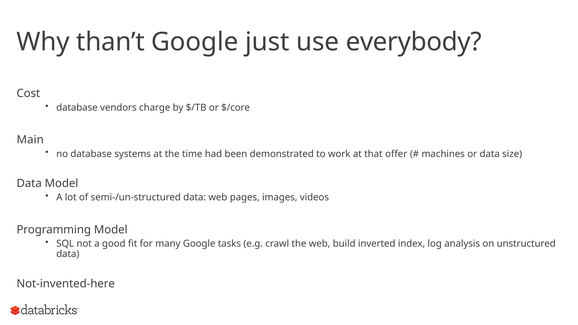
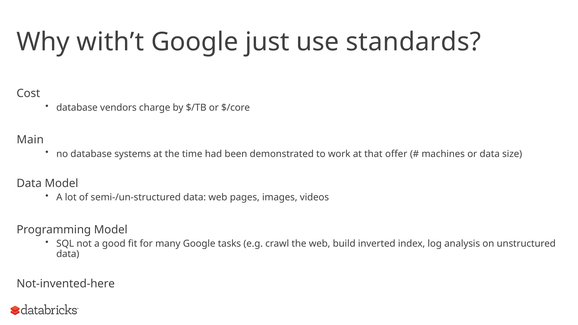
than’t: than’t -> with’t
everybody: everybody -> standards
